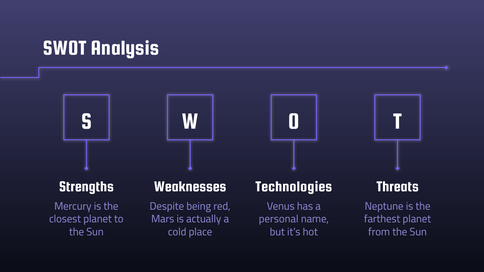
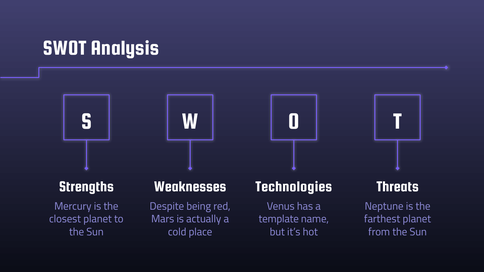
personal: personal -> template
